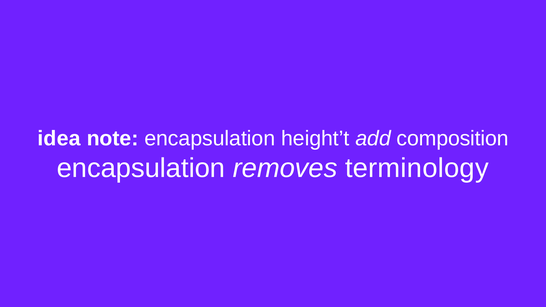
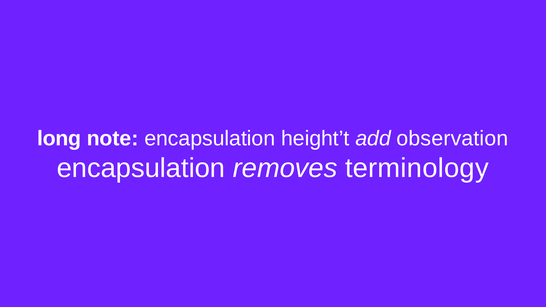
idea: idea -> long
composition: composition -> observation
